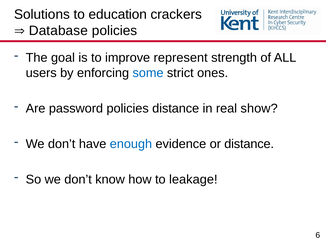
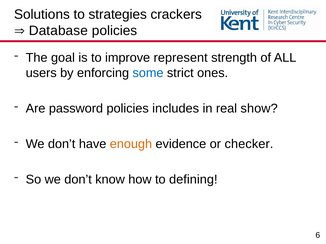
education: education -> strategies
policies distance: distance -> includes
enough colour: blue -> orange
or distance: distance -> checker
leakage: leakage -> defining
